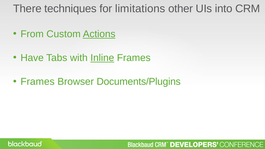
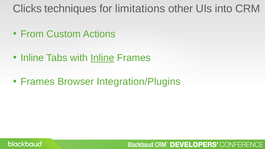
There: There -> Clicks
Actions underline: present -> none
Have at (32, 58): Have -> Inline
Documents/Plugins: Documents/Plugins -> Integration/Plugins
